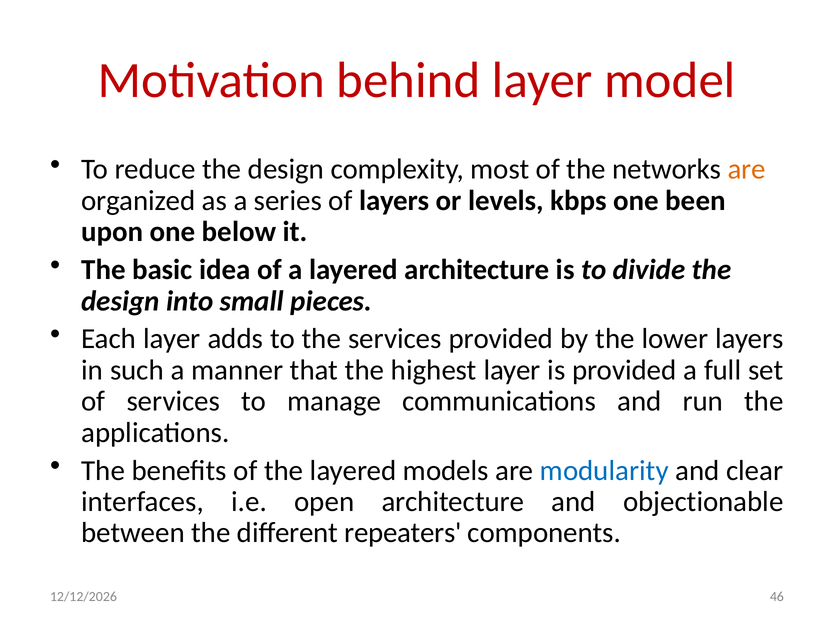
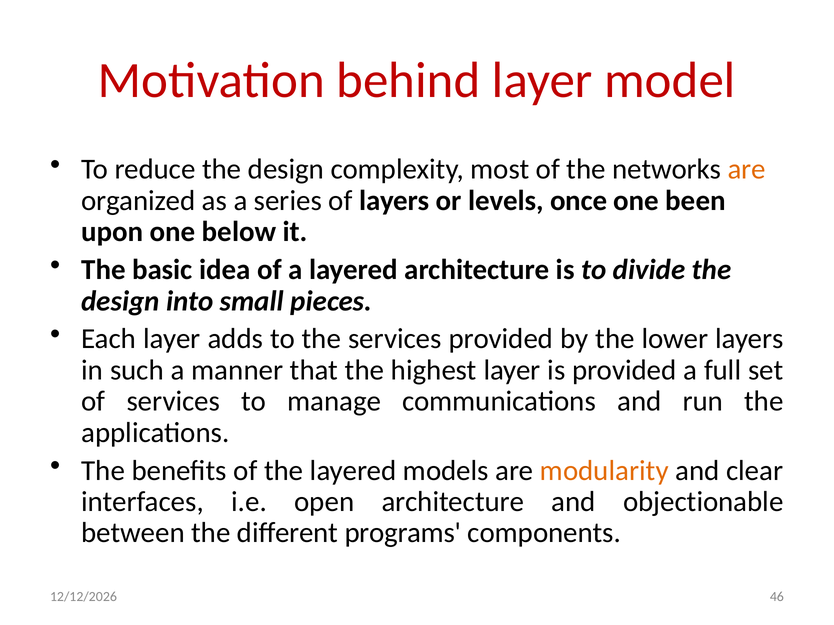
kbps: kbps -> once
modularity colour: blue -> orange
repeaters: repeaters -> programs
